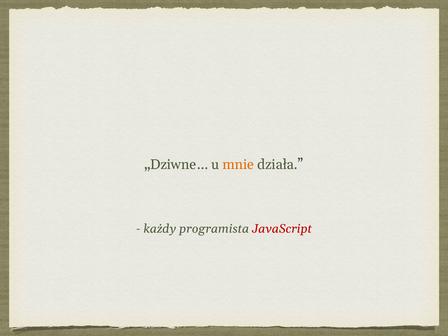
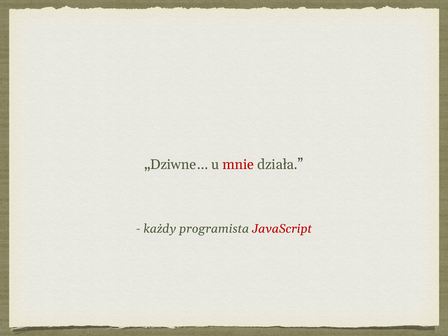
mnie colour: orange -> red
